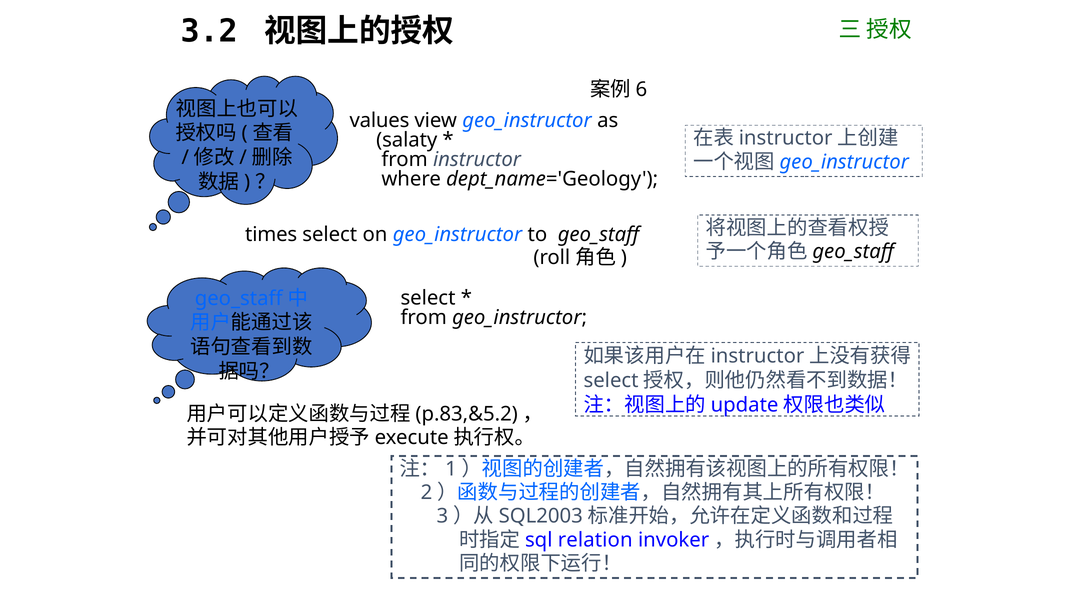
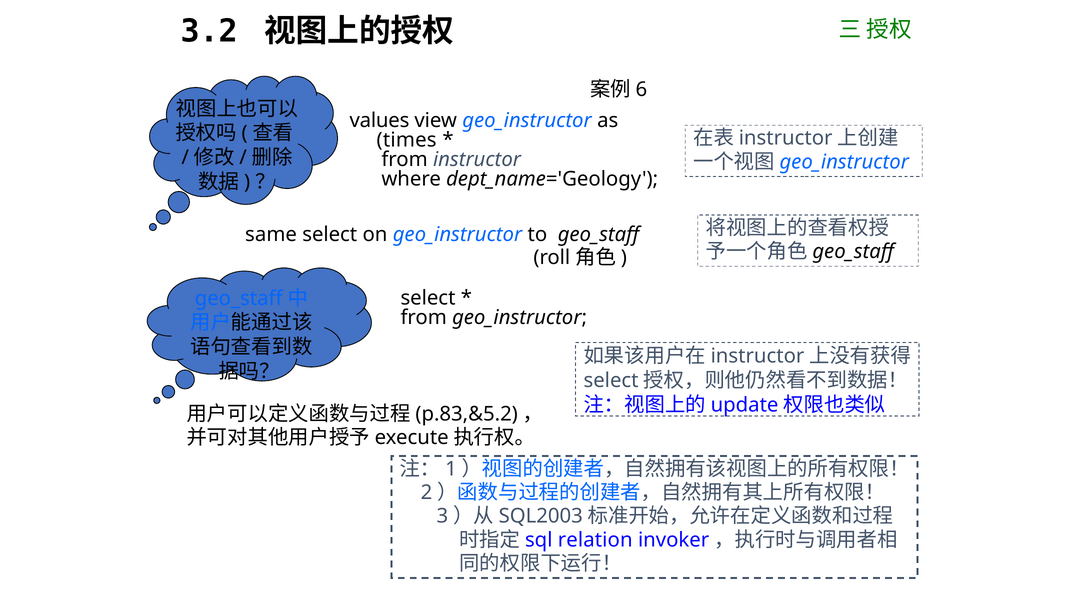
salaty: salaty -> times
times: times -> same
